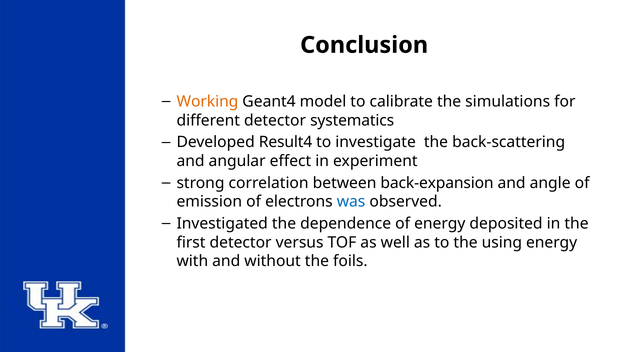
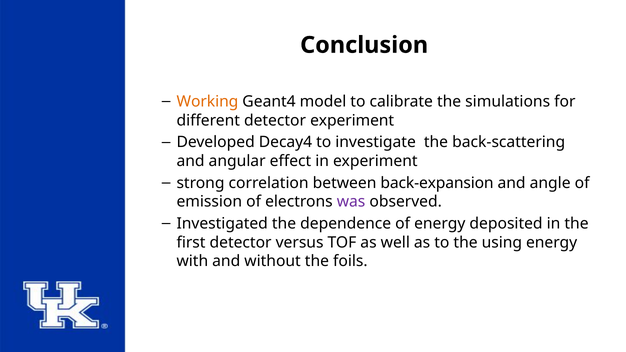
detector systematics: systematics -> experiment
Result4: Result4 -> Decay4
was colour: blue -> purple
